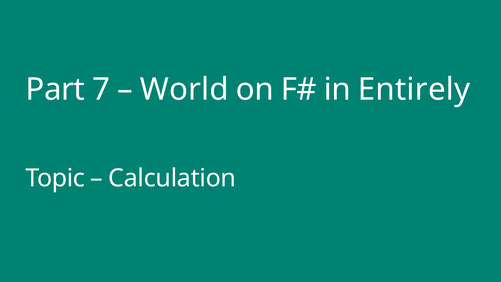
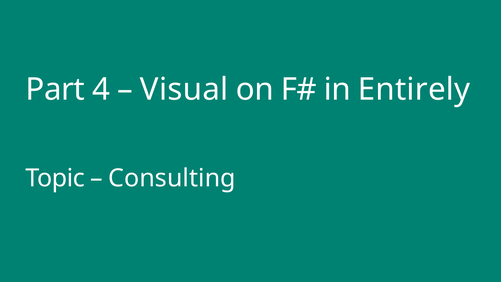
7: 7 -> 4
World: World -> Visual
Calculation: Calculation -> Consulting
